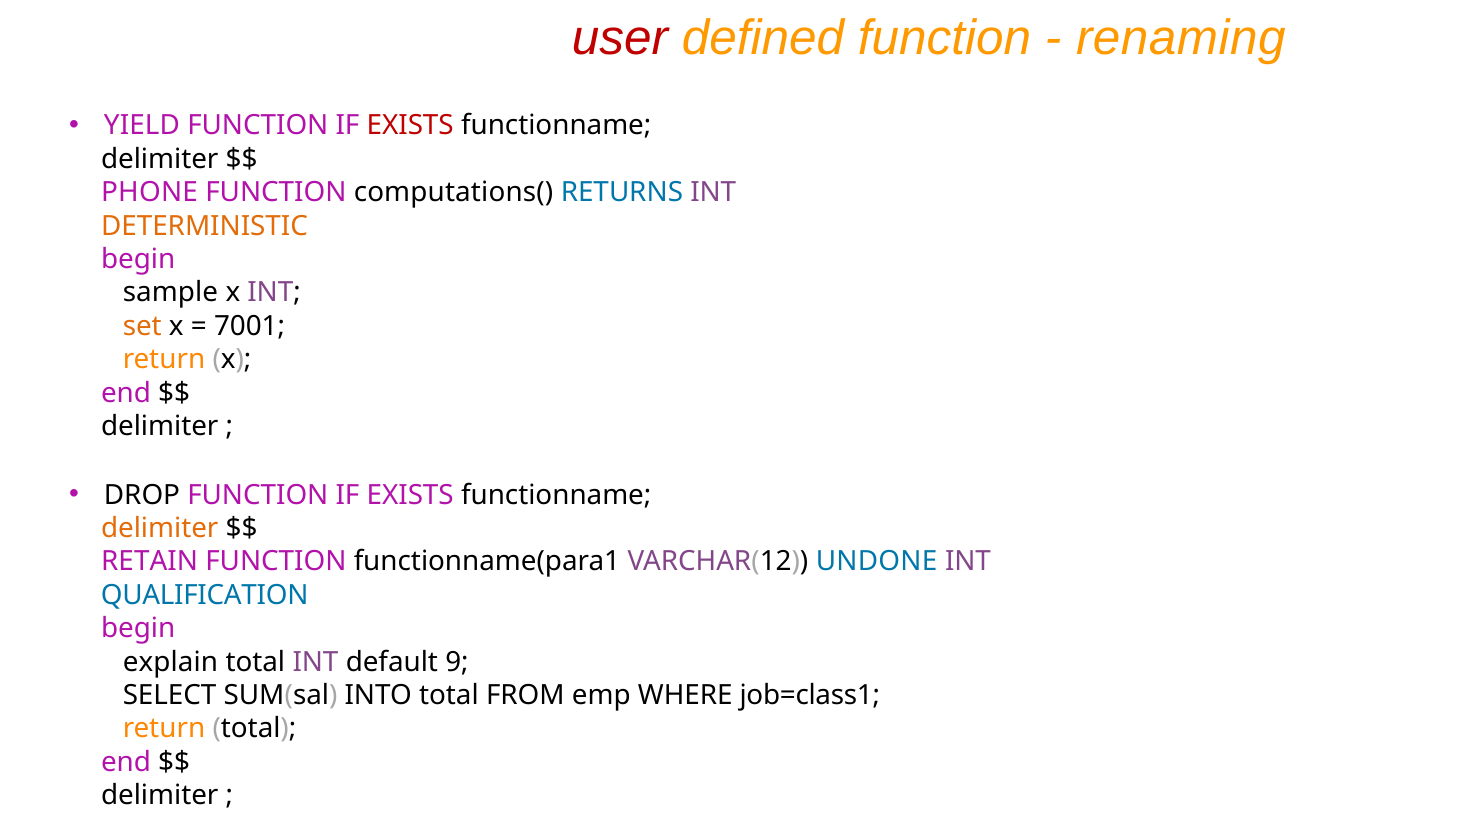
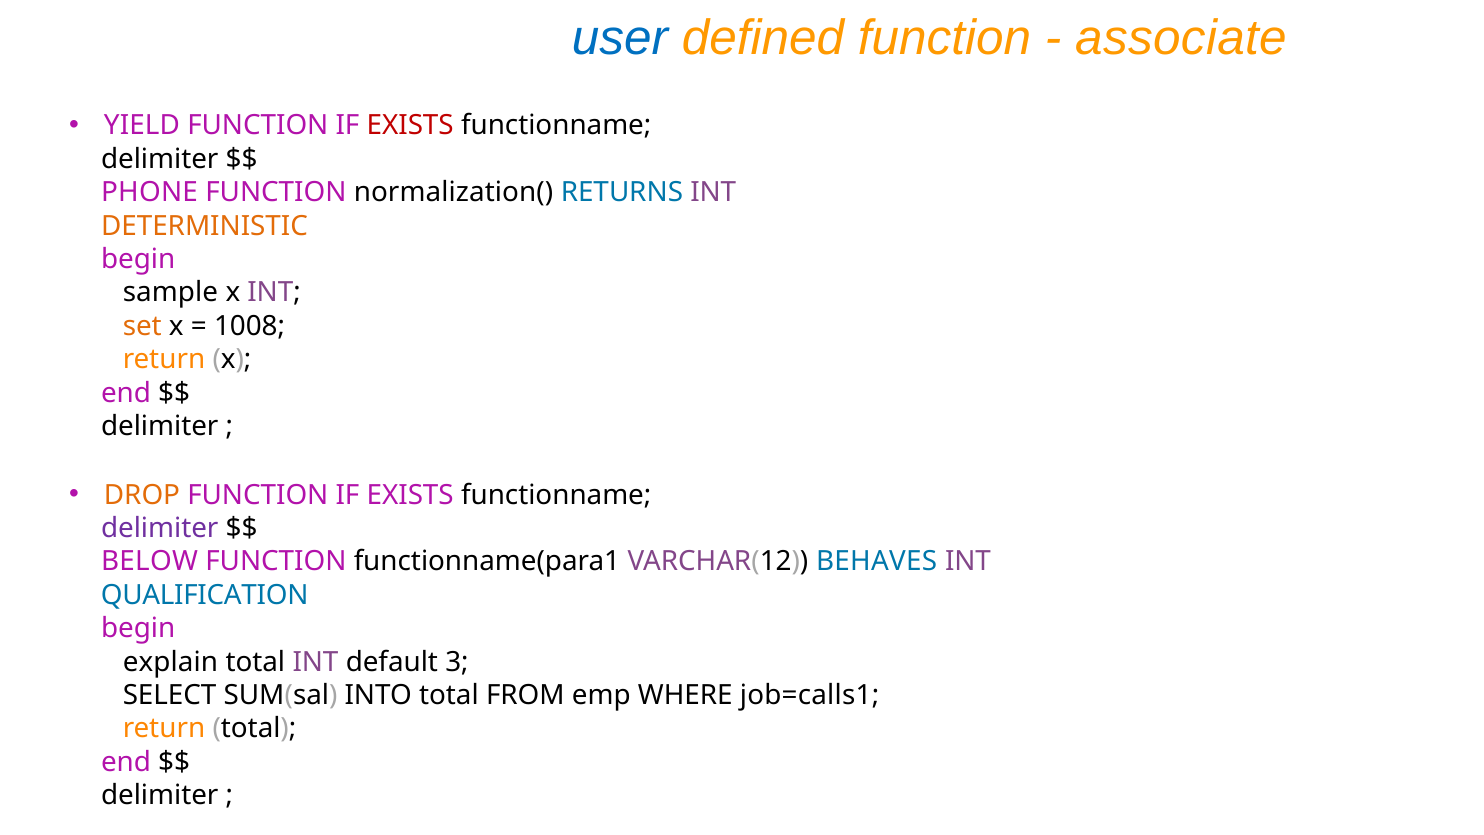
user colour: red -> blue
renaming: renaming -> associate
computations(: computations( -> normalization(
7001: 7001 -> 1008
DROP colour: black -> orange
delimiter at (160, 528) colour: orange -> purple
RETAIN: RETAIN -> BELOW
UNDONE: UNDONE -> BEHAVES
9: 9 -> 3
job=class1: job=class1 -> job=calls1
